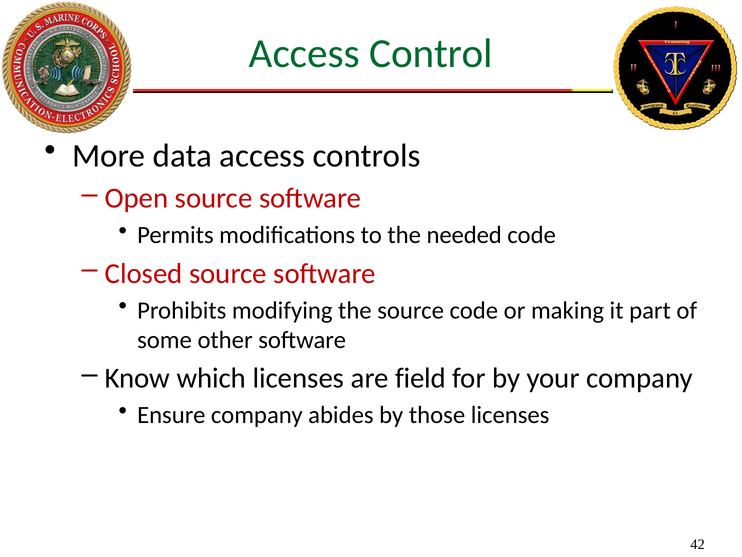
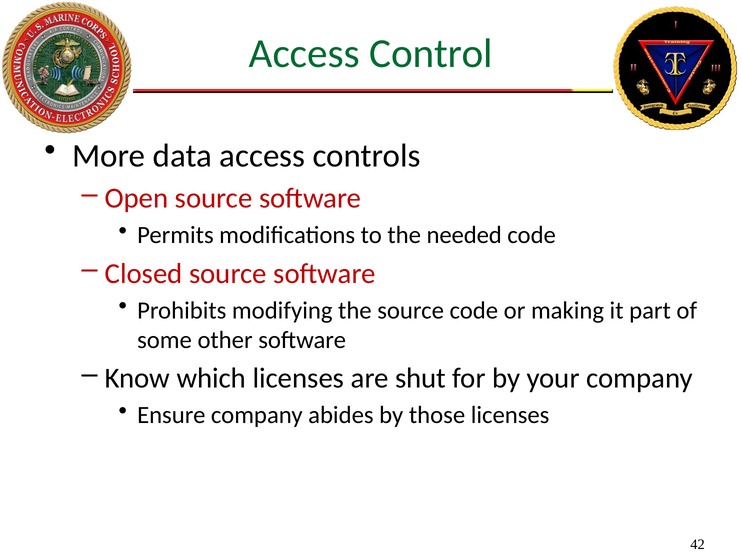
field: field -> shut
